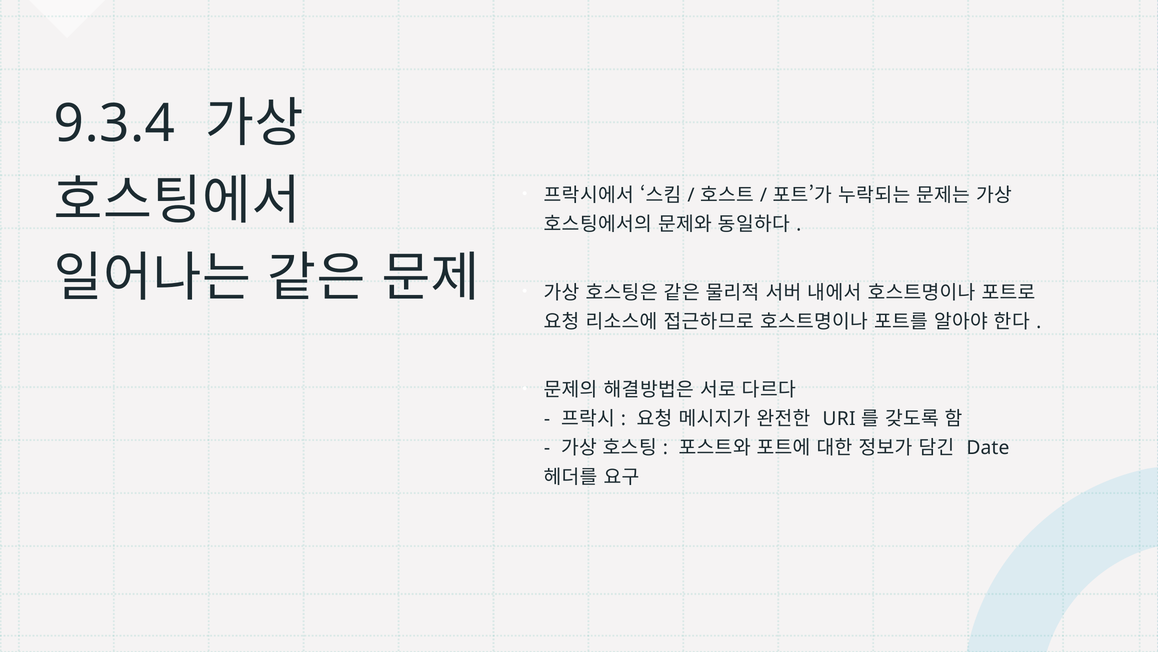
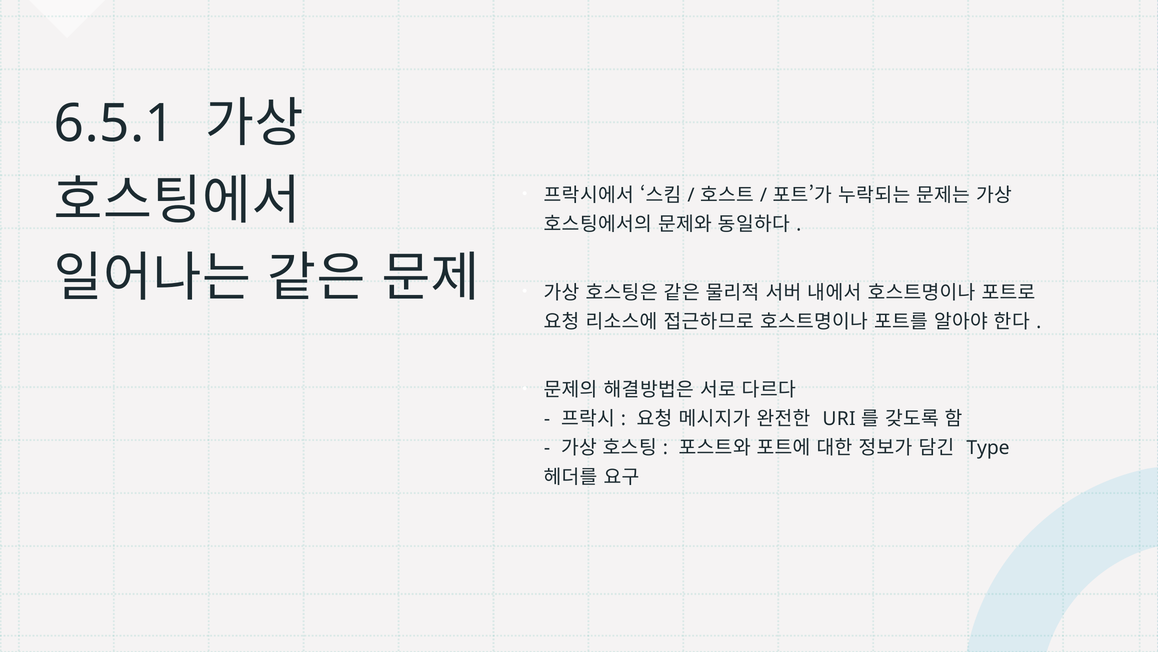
9.3.4: 9.3.4 -> 6.5.1
Date: Date -> Type
